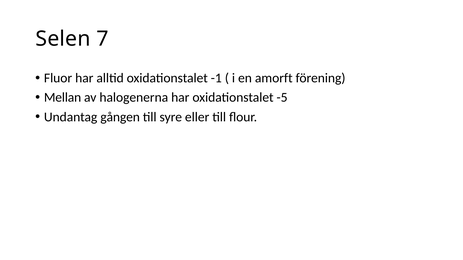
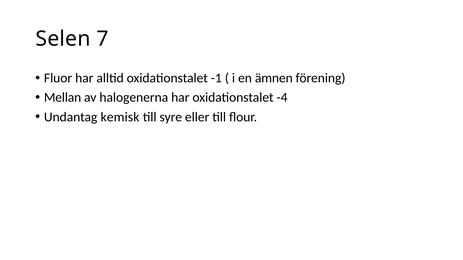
amorft: amorft -> ämnen
-5: -5 -> -4
gången: gången -> kemisk
